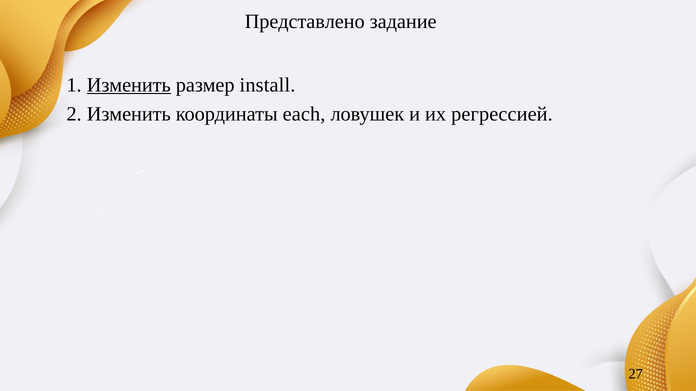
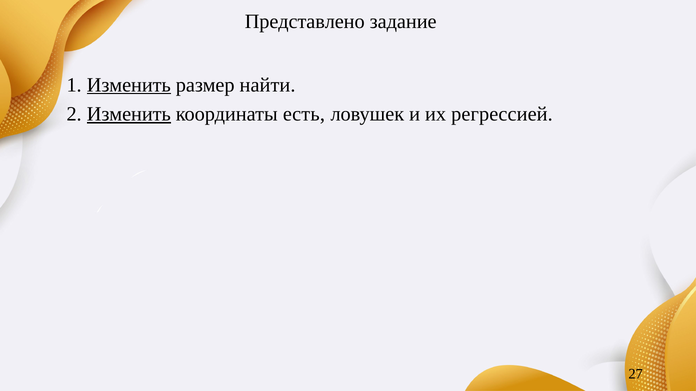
install: install -> найти
Изменить at (129, 114) underline: none -> present
each: each -> есть
